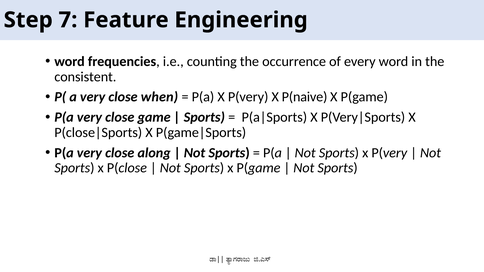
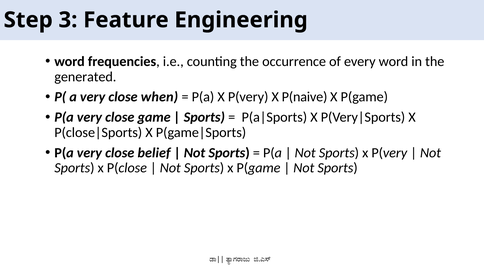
7: 7 -> 3
consistent: consistent -> generated
along: along -> belief
